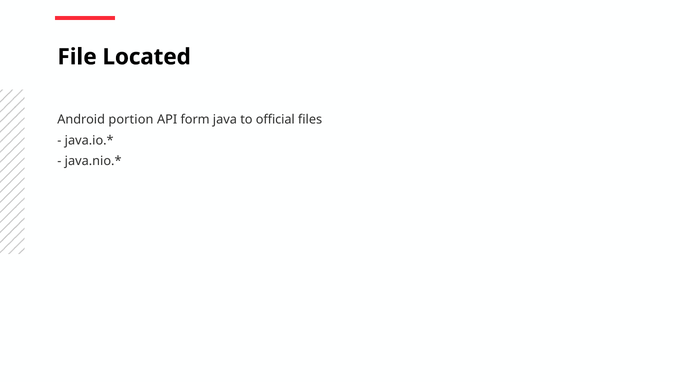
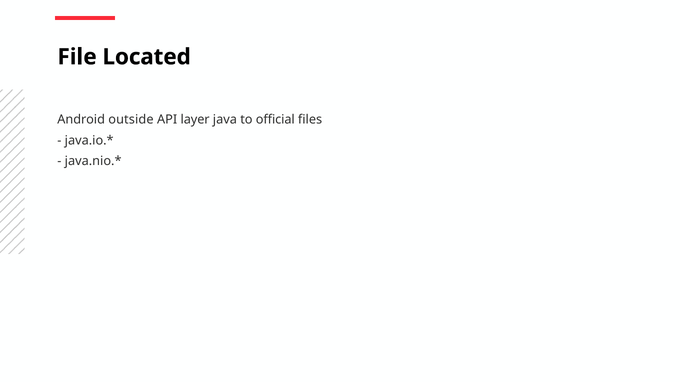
portion: portion -> outside
form: form -> layer
